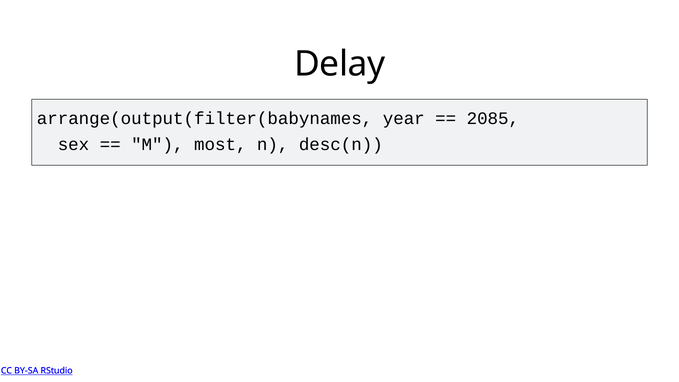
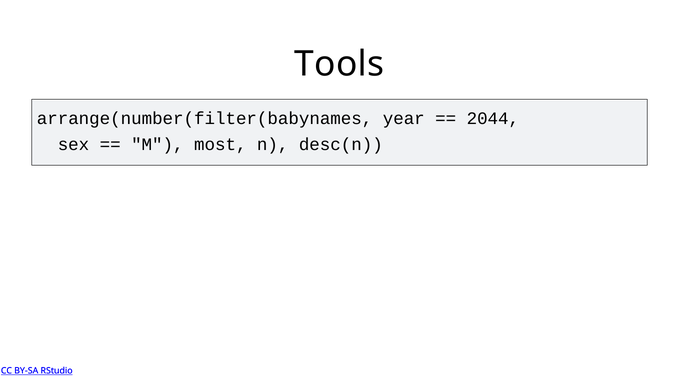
Delay: Delay -> Tools
arrange(output(filter(babynames: arrange(output(filter(babynames -> arrange(number(filter(babynames
2085: 2085 -> 2044
